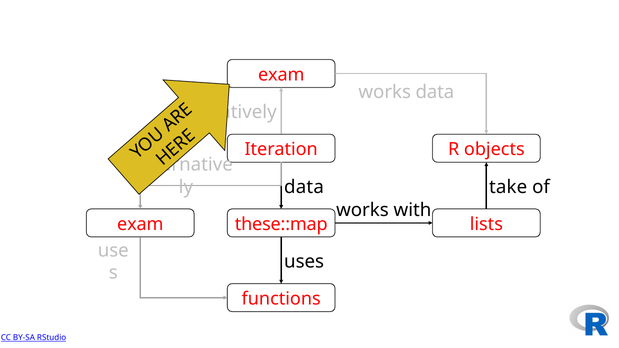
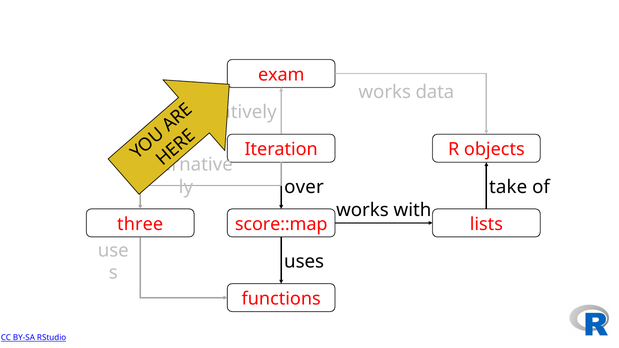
data at (304, 187): data -> over
exam at (140, 224): exam -> three
these::map: these::map -> score::map
